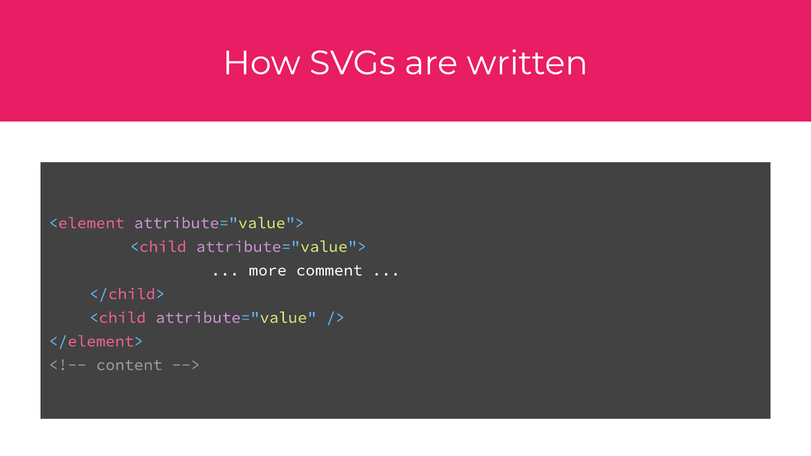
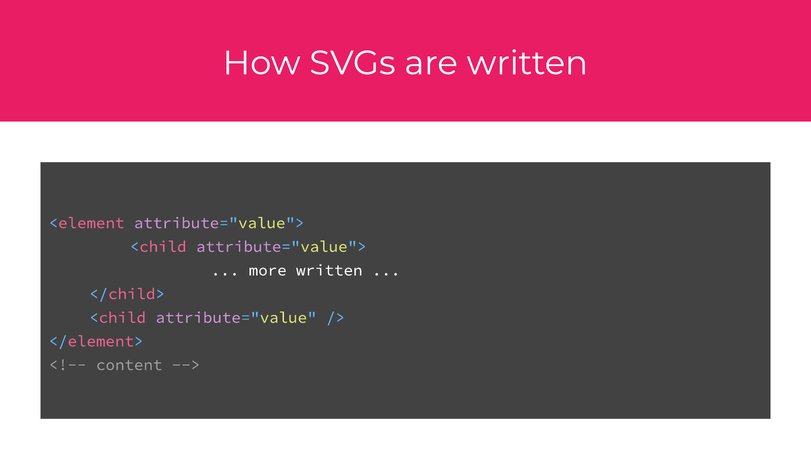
more comment: comment -> written
